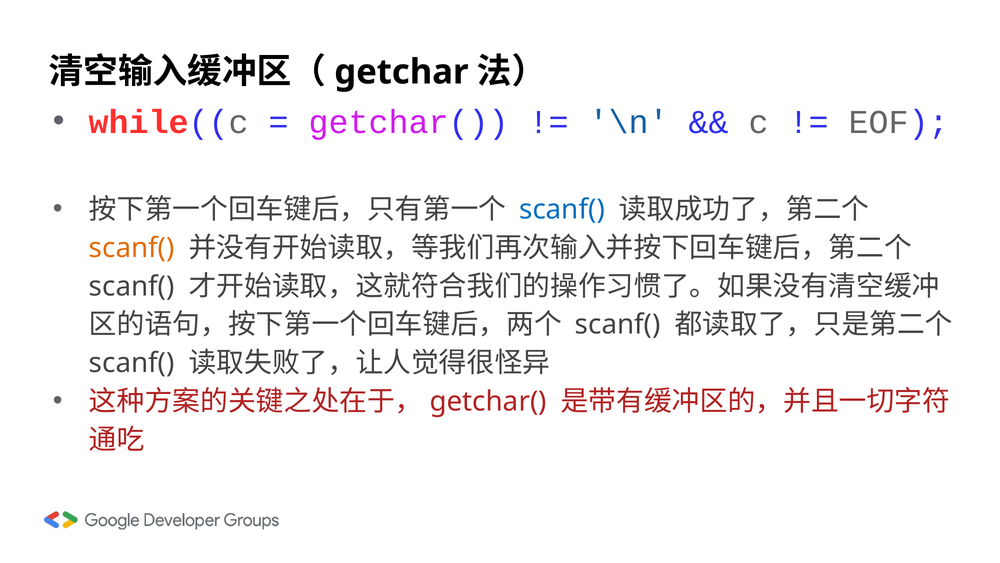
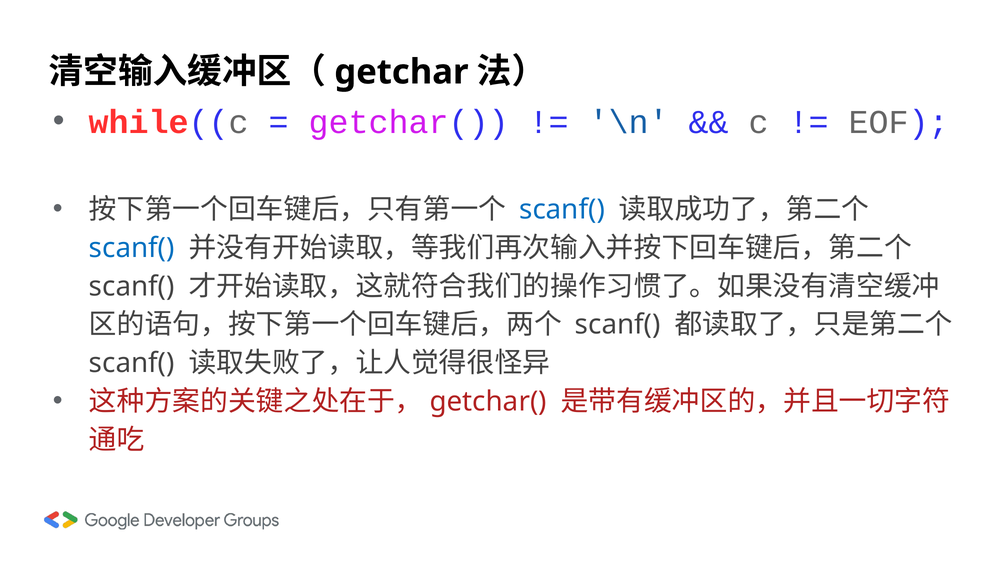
scanf( at (132, 248) colour: orange -> blue
